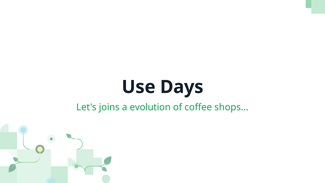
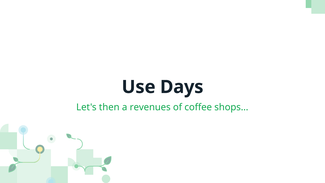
joins: joins -> then
evolution: evolution -> revenues
